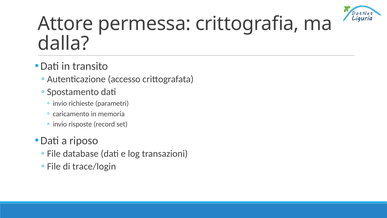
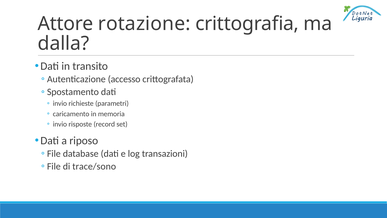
permessa: permessa -> rotazione
trace/login: trace/login -> trace/sono
